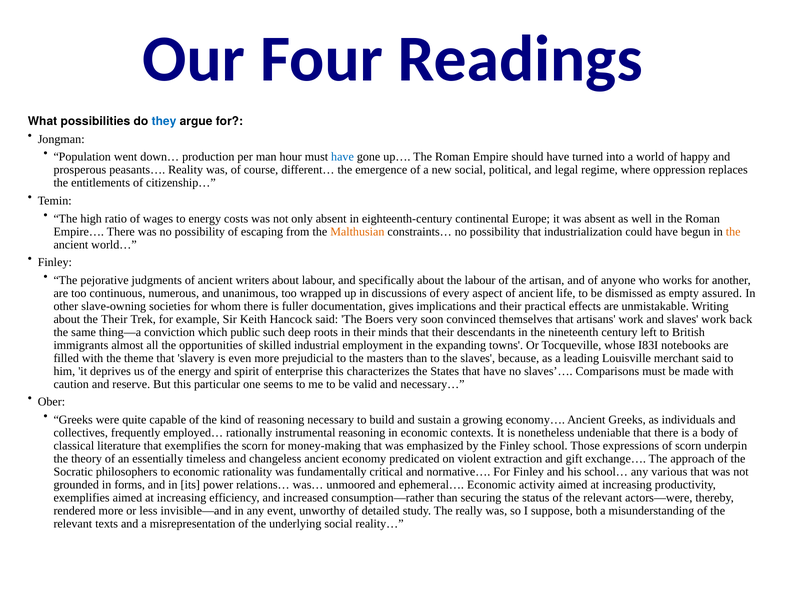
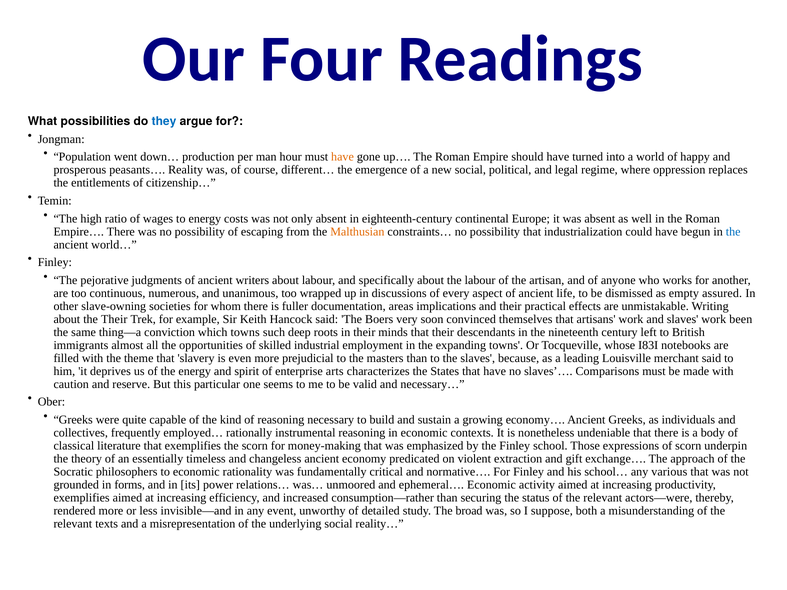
have at (342, 157) colour: blue -> orange
the at (733, 232) colour: orange -> blue
gives: gives -> areas
back: back -> been
which public: public -> towns
enterprise this: this -> arts
really: really -> broad
